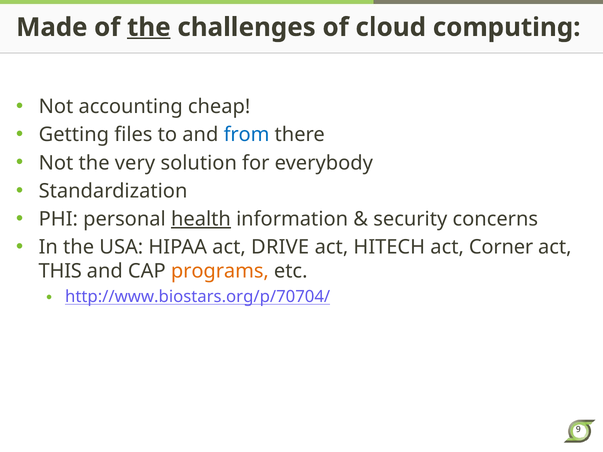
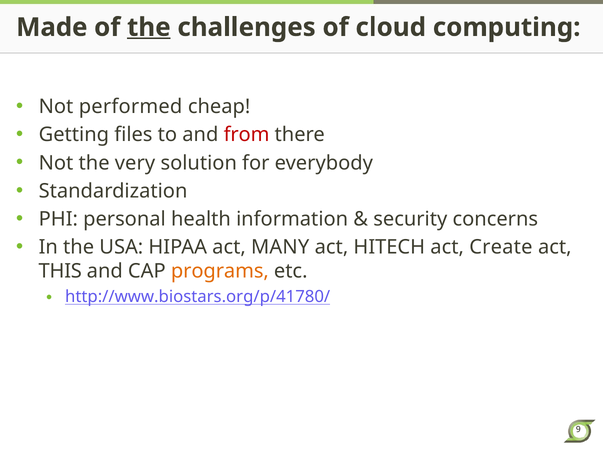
accounting: accounting -> performed
from colour: blue -> red
health underline: present -> none
DRIVE: DRIVE -> MANY
Corner: Corner -> Create
http://www.biostars.org/p/70704/: http://www.biostars.org/p/70704/ -> http://www.biostars.org/p/41780/
